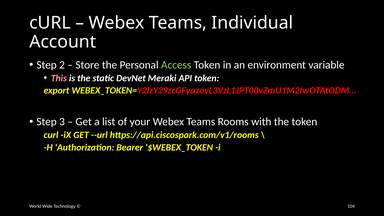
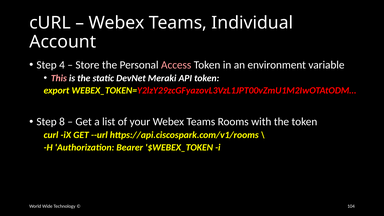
2: 2 -> 4
Access colour: light green -> pink
3: 3 -> 8
